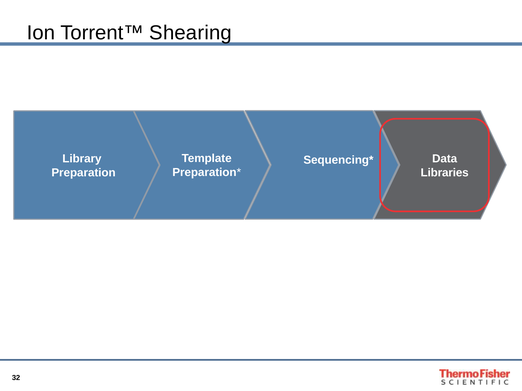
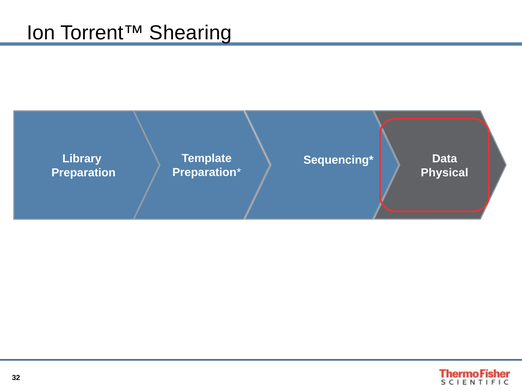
Libraries: Libraries -> Physical
